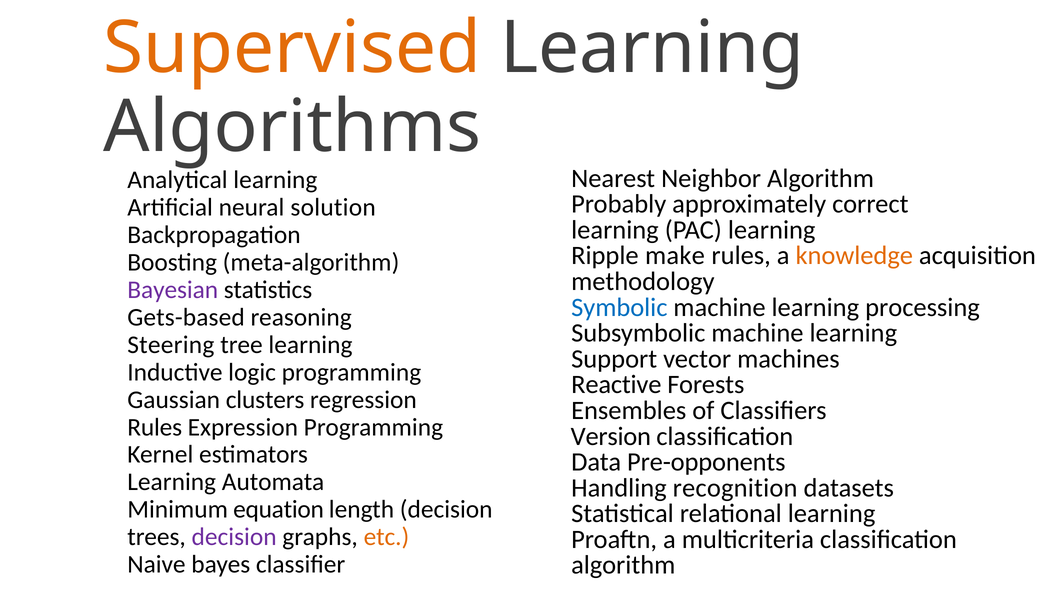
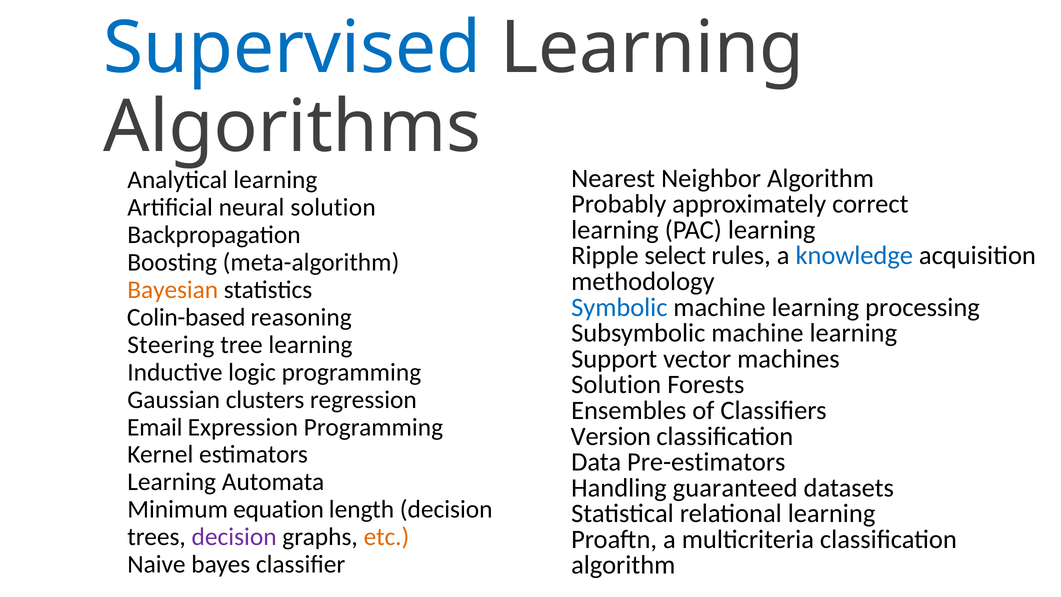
Supervised colour: orange -> blue
make: make -> select
knowledge colour: orange -> blue
Bayesian colour: purple -> orange
Gets-based: Gets-based -> Colin-based
Reactive at (616, 385): Reactive -> Solution
Rules at (155, 427): Rules -> Email
Pre-opponents: Pre-opponents -> Pre-estimators
recognition: recognition -> guaranteed
